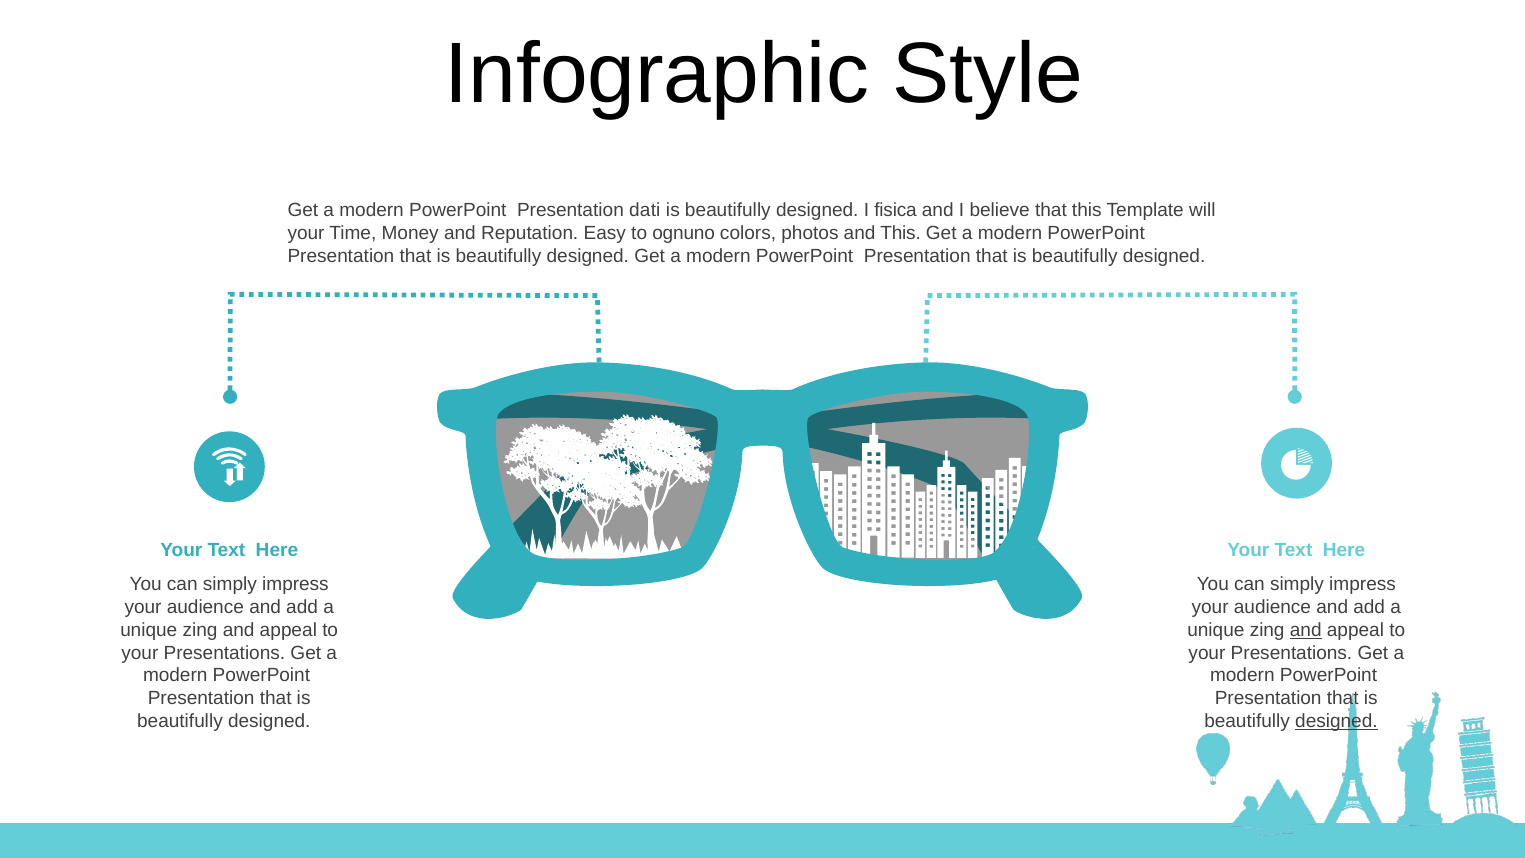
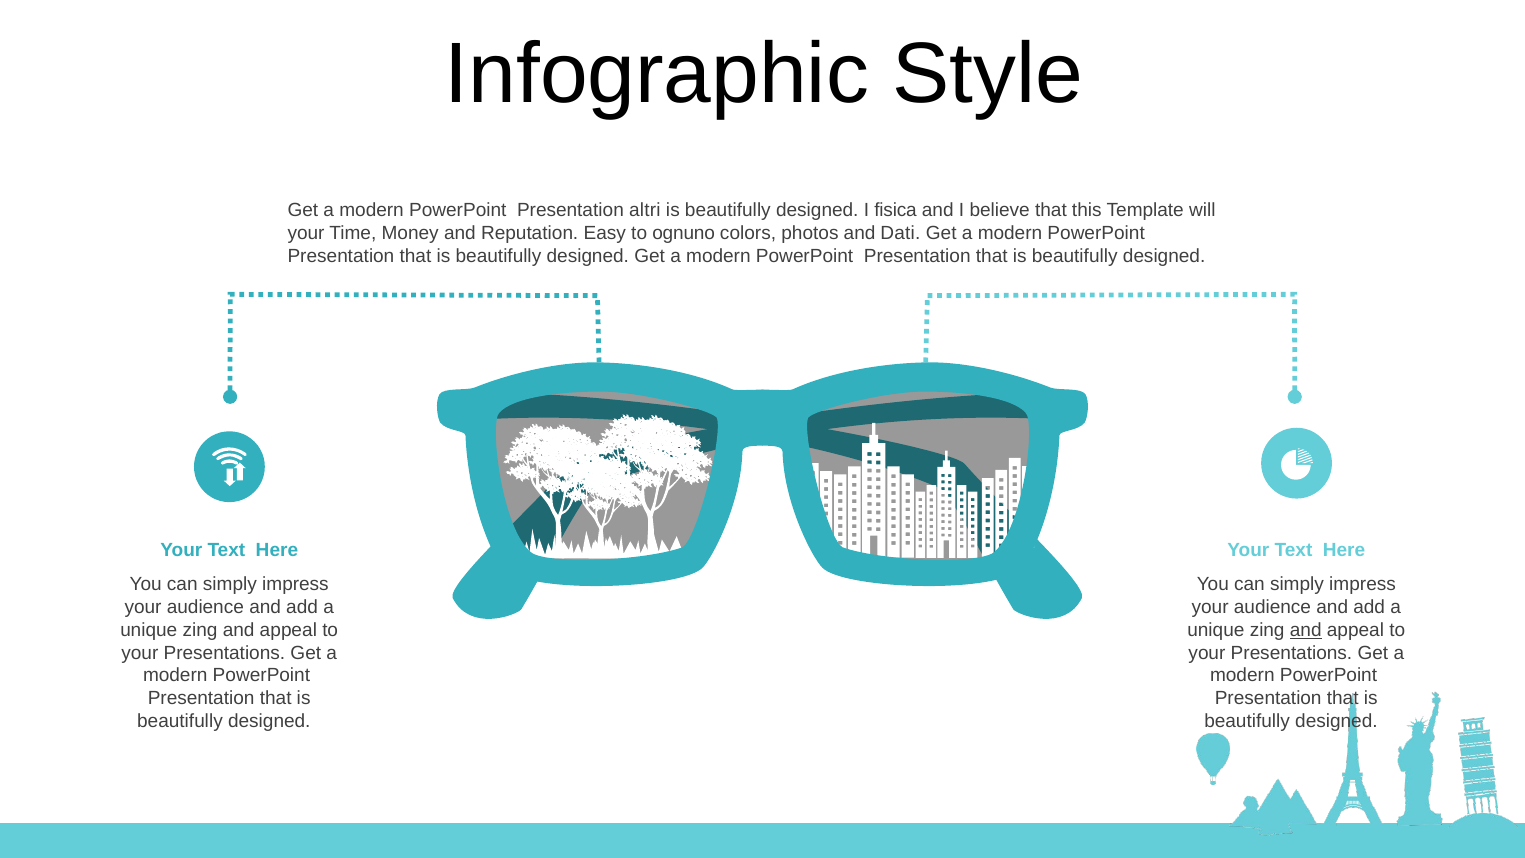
dati: dati -> altri
and This: This -> Dati
designed at (1336, 721) underline: present -> none
